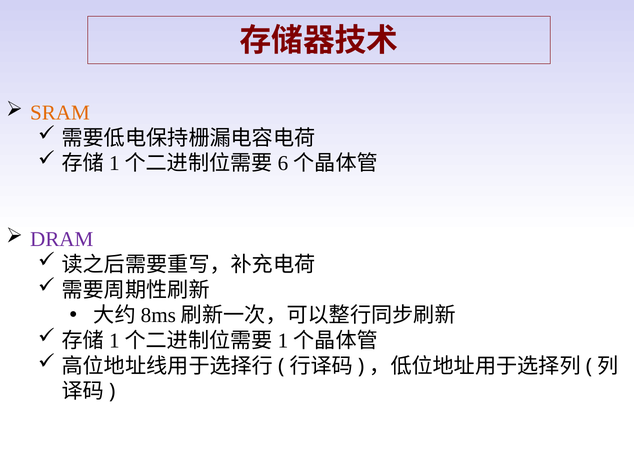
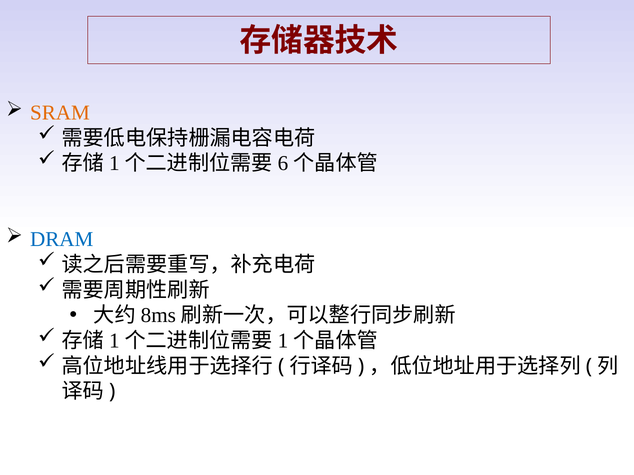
DRAM colour: purple -> blue
